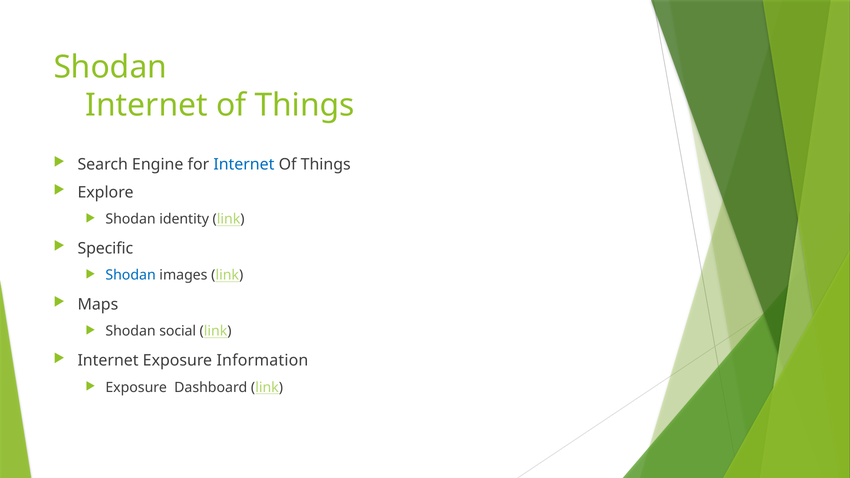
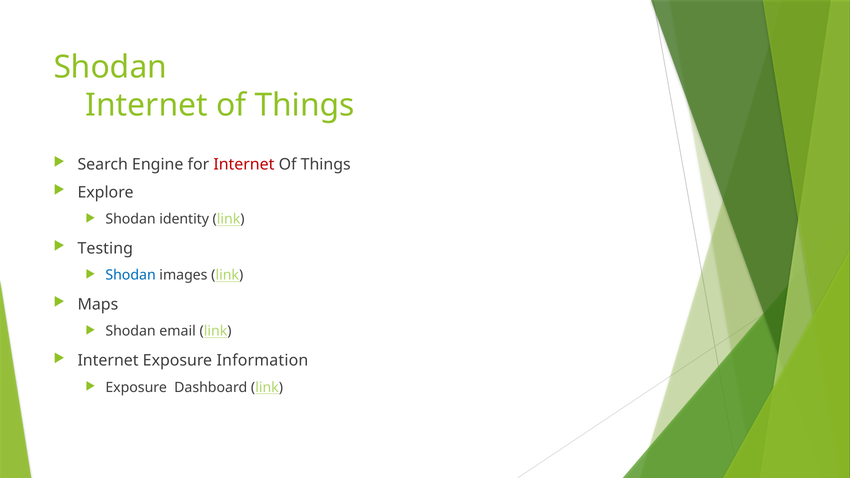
Internet at (244, 165) colour: blue -> red
Specific: Specific -> Testing
social: social -> email
